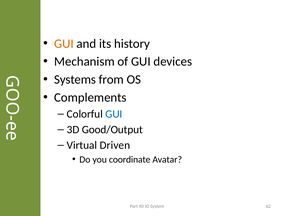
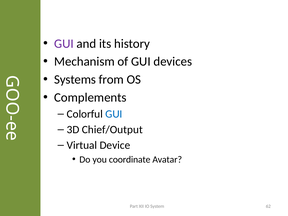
GUI at (64, 44) colour: orange -> purple
Good/Output: Good/Output -> Chief/Output
Driven: Driven -> Device
